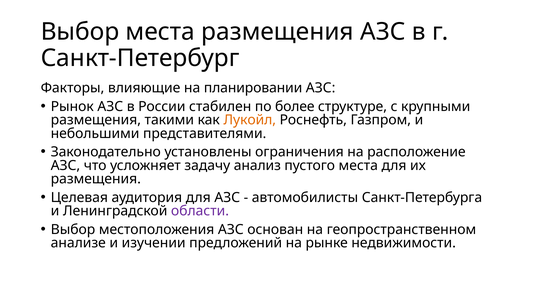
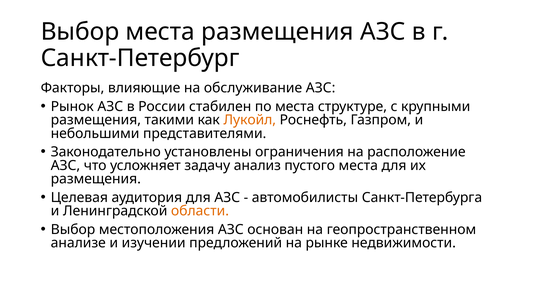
планировании: планировании -> обслуживание
по более: более -> места
области colour: purple -> orange
